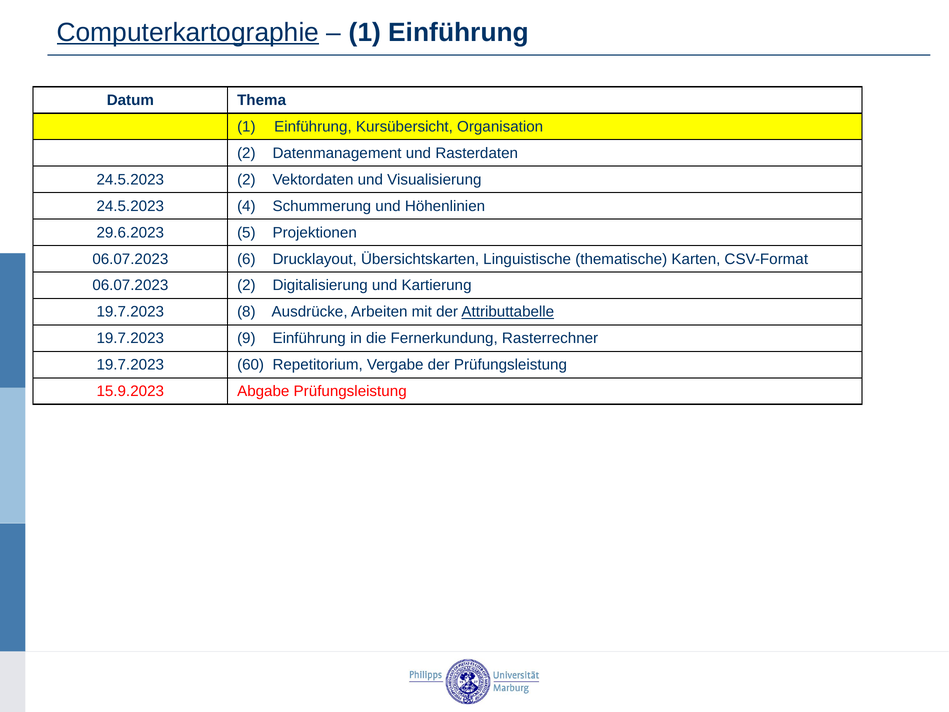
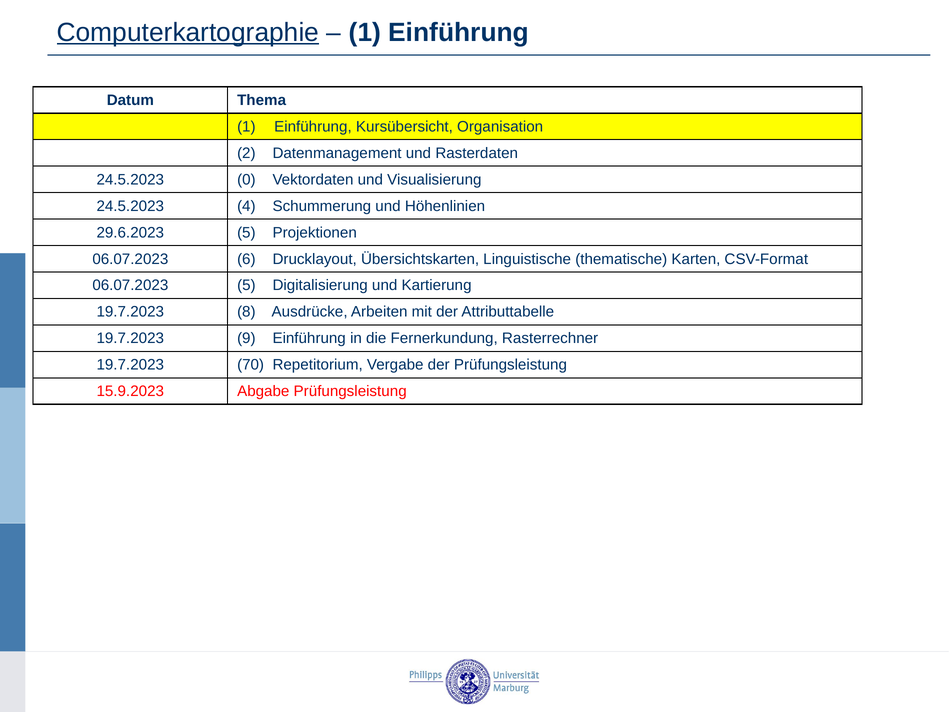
24.5.2023 2: 2 -> 0
06.07.2023 2: 2 -> 5
Attributtabelle underline: present -> none
60: 60 -> 70
